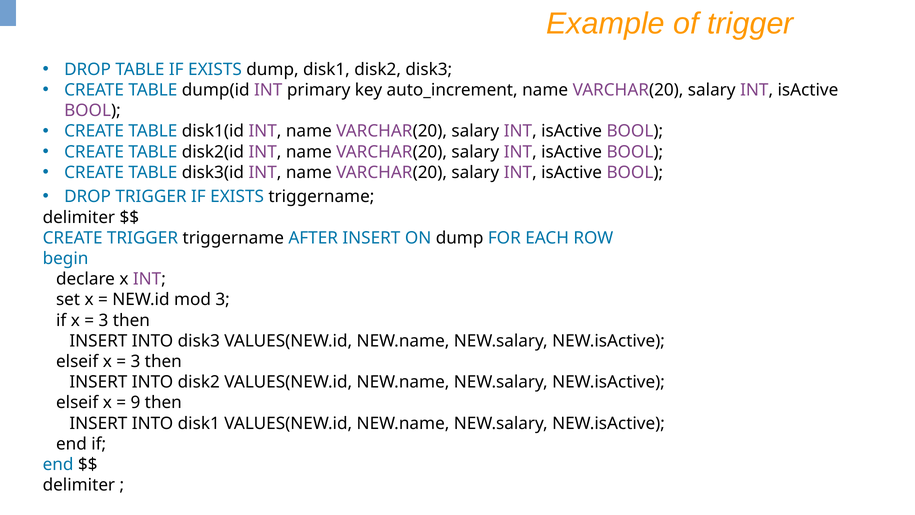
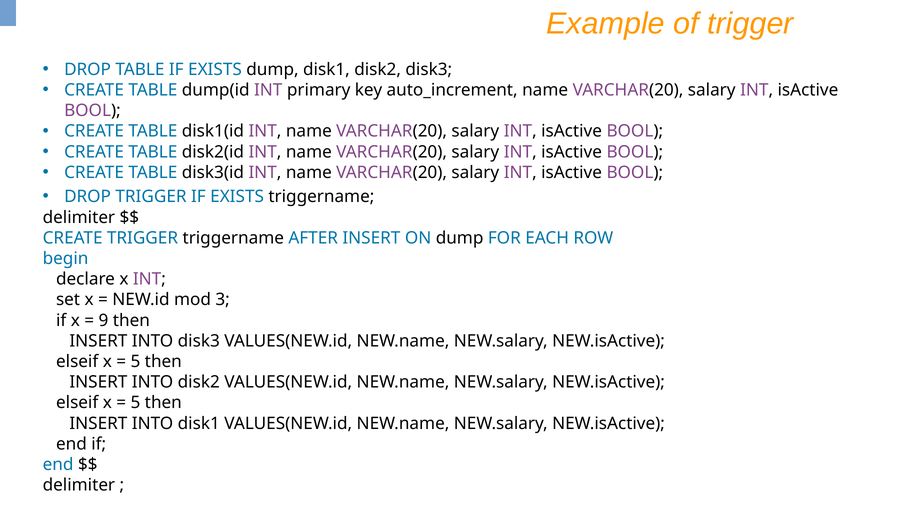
3 at (103, 320): 3 -> 9
3 at (135, 361): 3 -> 5
9 at (135, 402): 9 -> 5
